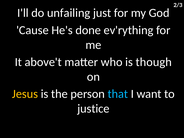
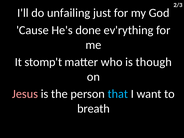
above't: above't -> stomp't
Jesus colour: yellow -> pink
justice: justice -> breath
